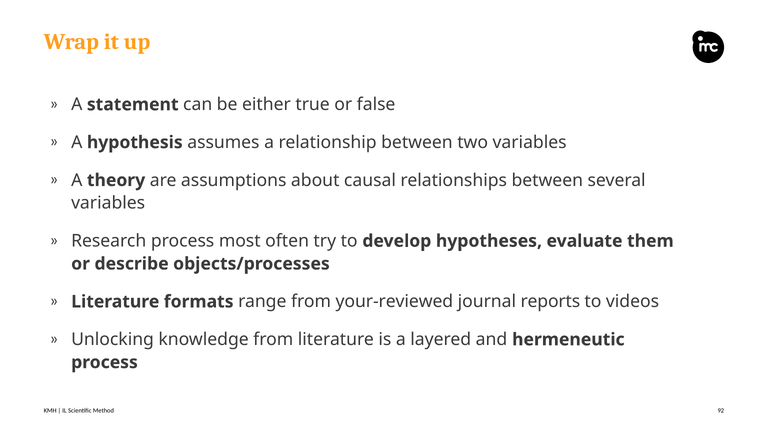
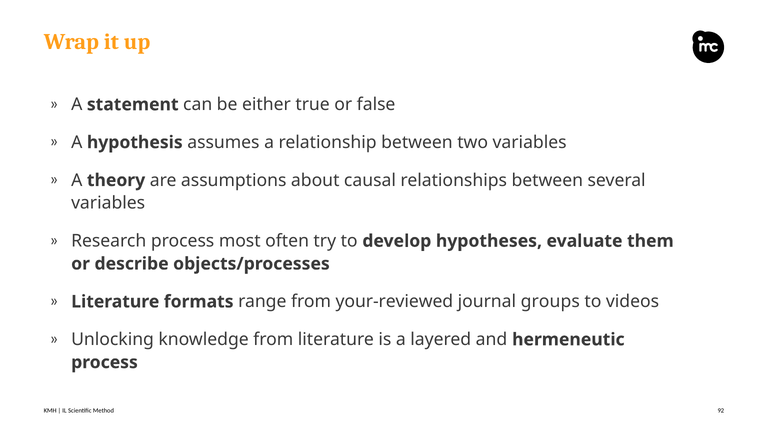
reports: reports -> groups
